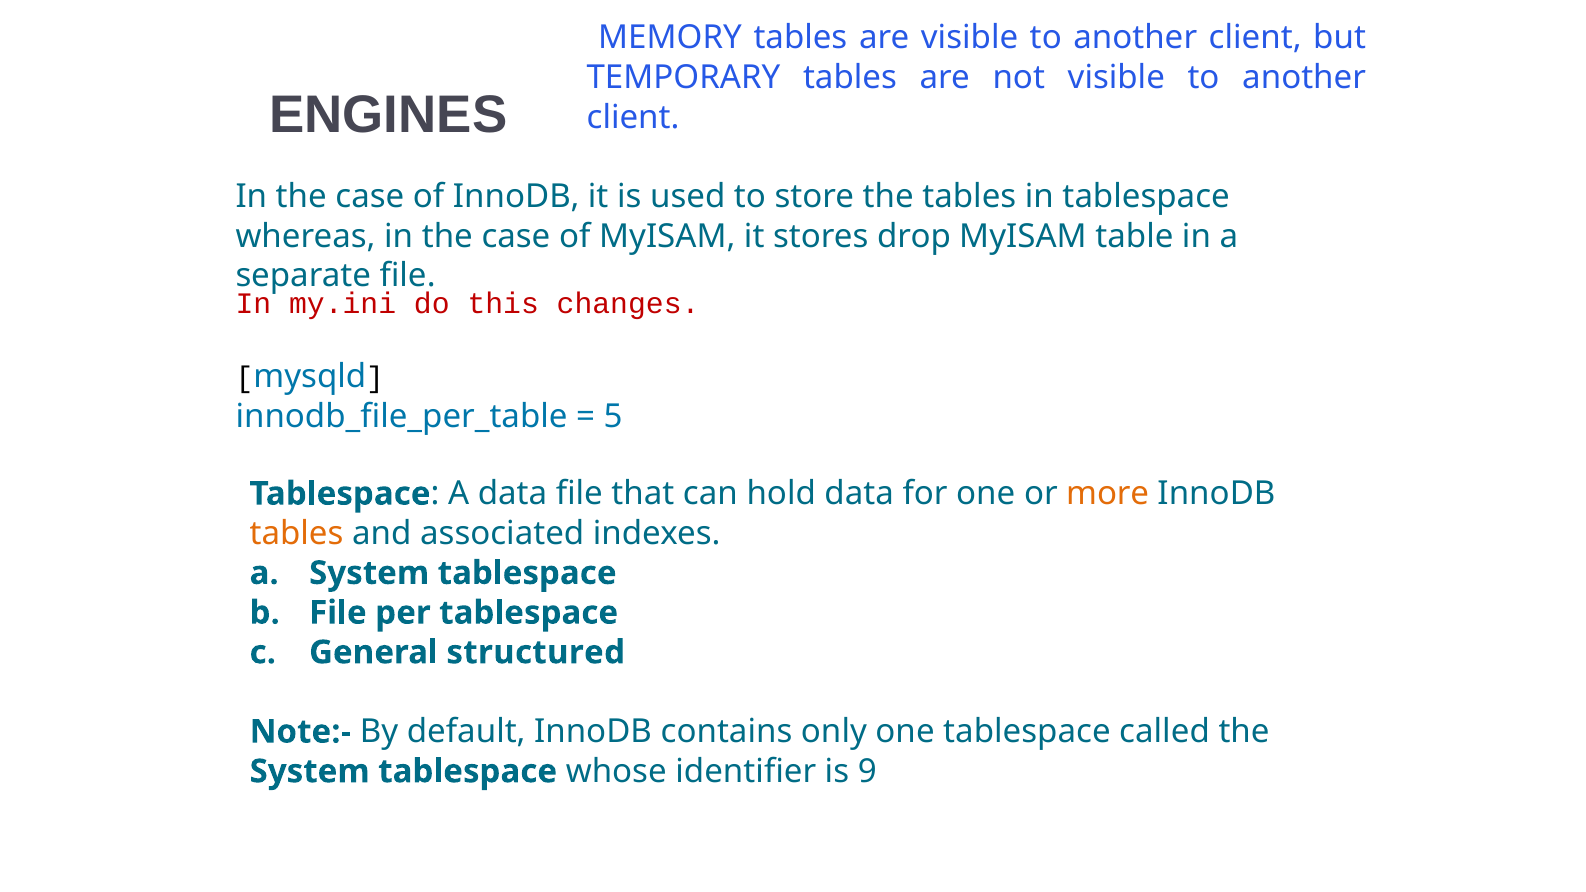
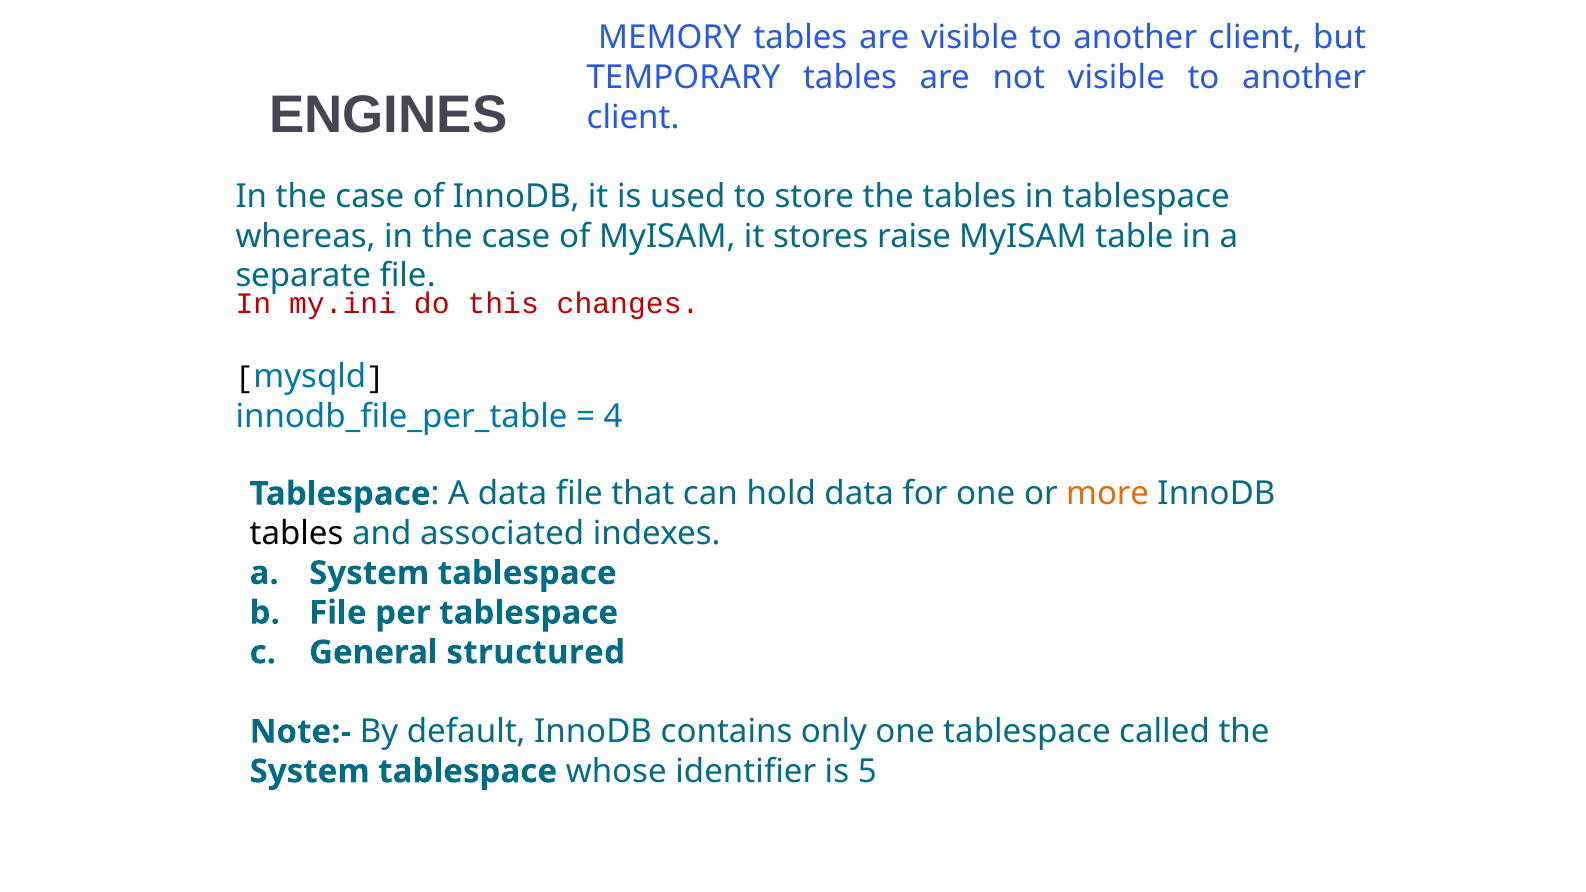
drop: drop -> raise
5: 5 -> 4
tables at (296, 533) colour: orange -> black
9: 9 -> 5
